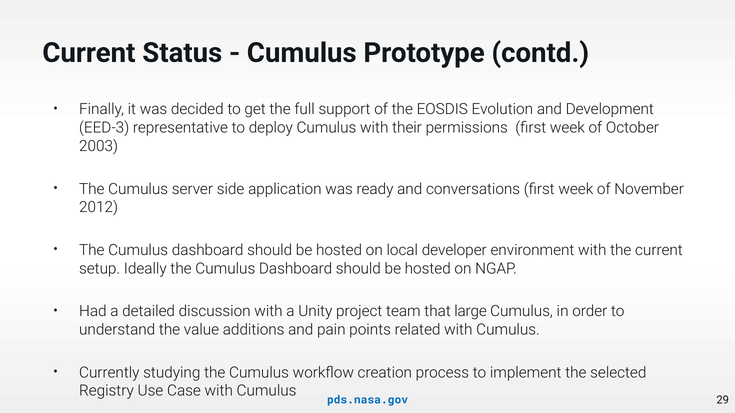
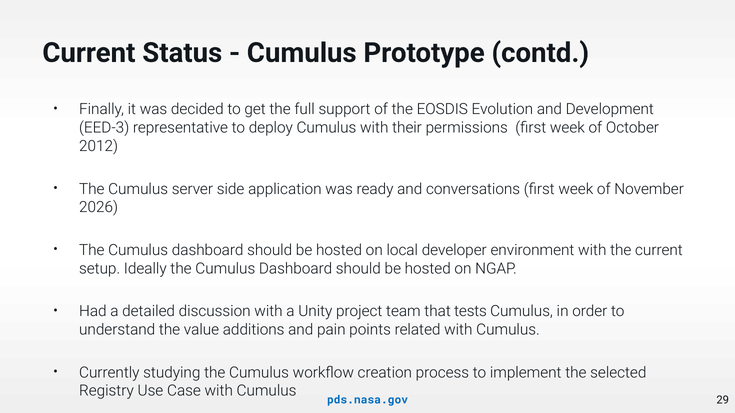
2003: 2003 -> 2012
2012: 2012 -> 2026
large: large -> tests
